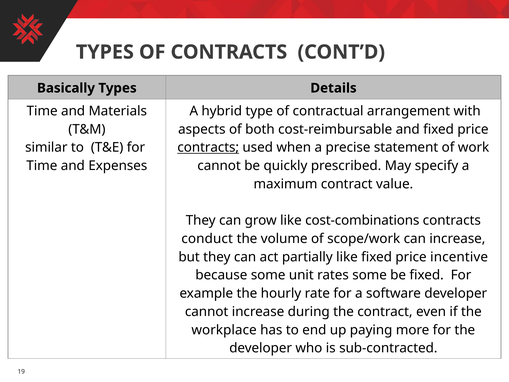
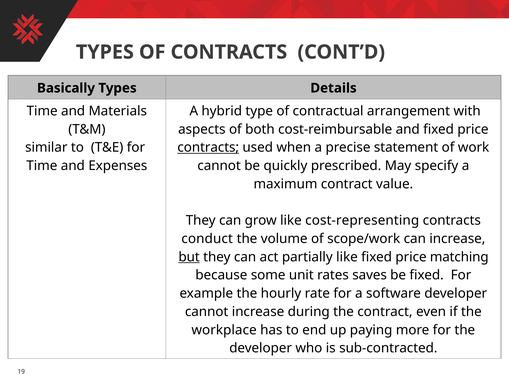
cost-combinations: cost-combinations -> cost-representing
but underline: none -> present
incentive: incentive -> matching
rates some: some -> saves
